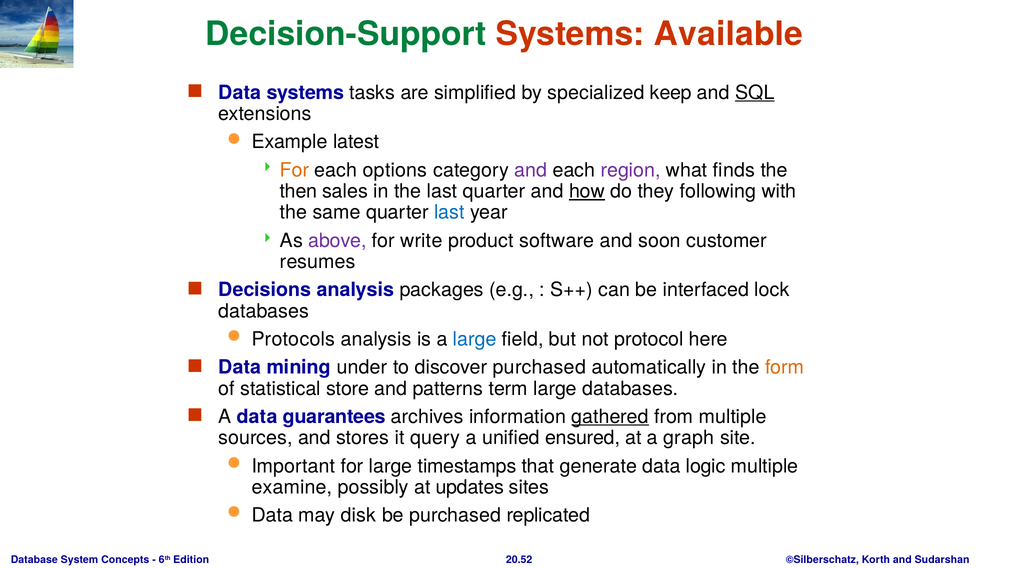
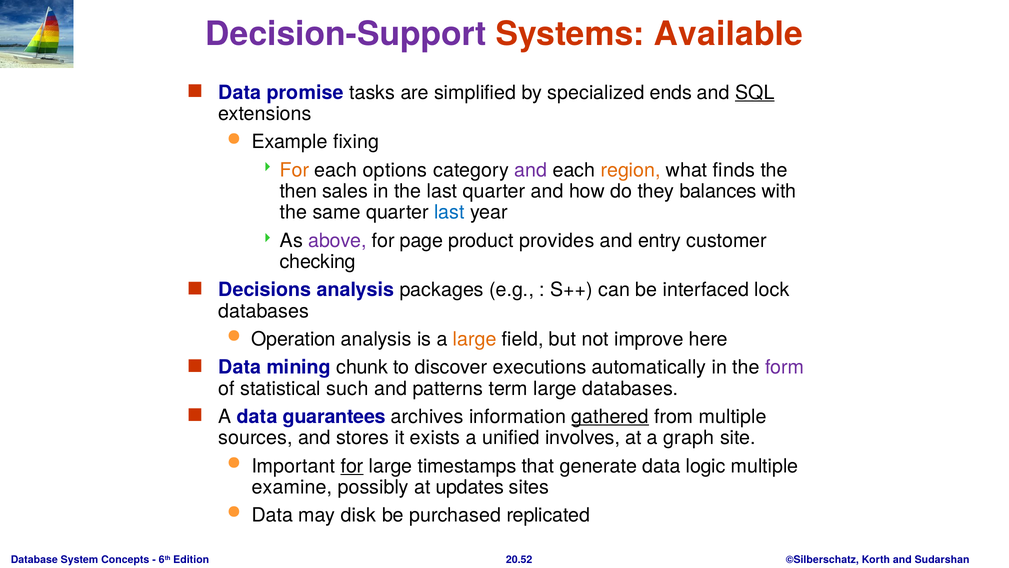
Decision-Support colour: green -> purple
Data systems: systems -> promise
keep: keep -> ends
latest: latest -> fixing
region colour: purple -> orange
how underline: present -> none
following: following -> balances
write: write -> page
software: software -> provides
soon: soon -> entry
resumes: resumes -> checking
Protocols: Protocols -> Operation
large at (475, 339) colour: blue -> orange
protocol: protocol -> improve
under: under -> chunk
discover purchased: purchased -> executions
form colour: orange -> purple
store: store -> such
query: query -> exists
ensured: ensured -> involves
for at (352, 466) underline: none -> present
